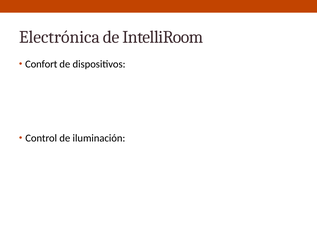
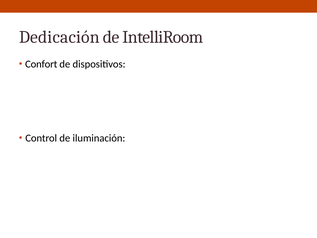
Electrónica: Electrónica -> Dedicación
